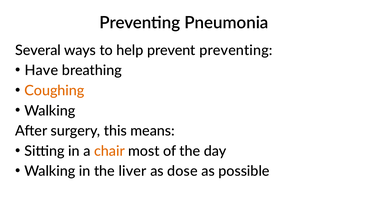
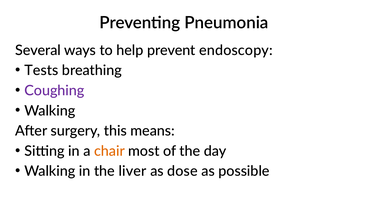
prevent preventing: preventing -> endoscopy
Have: Have -> Tests
Coughing colour: orange -> purple
